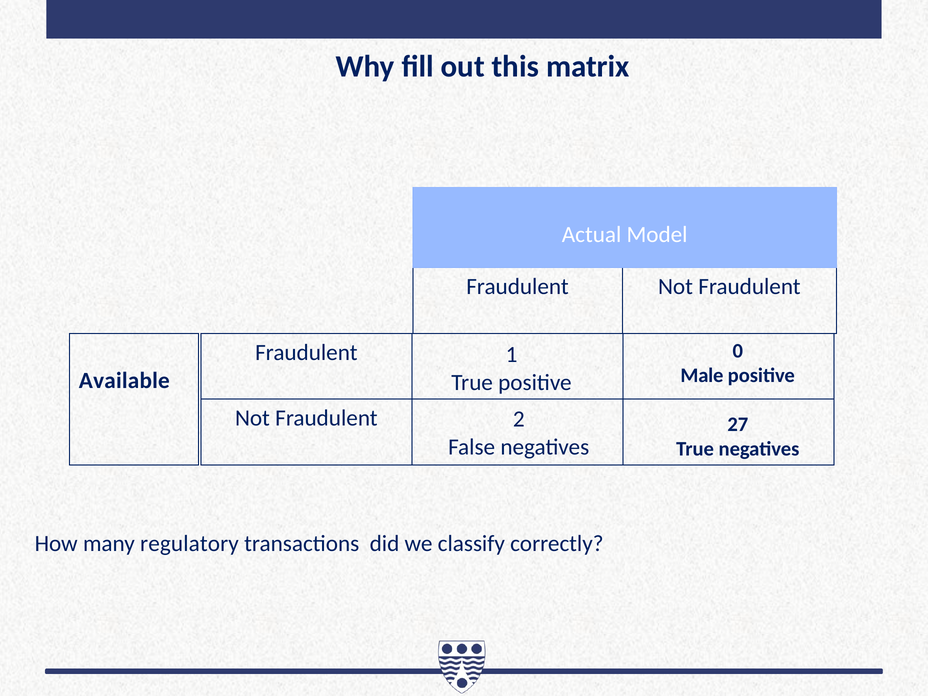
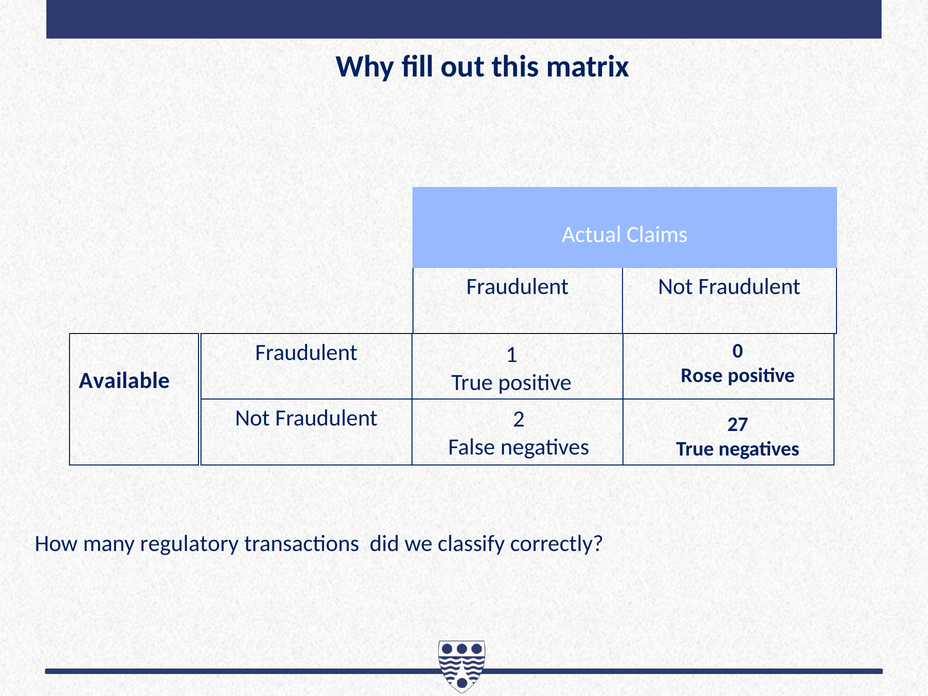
Model: Model -> Claims
Male: Male -> Rose
